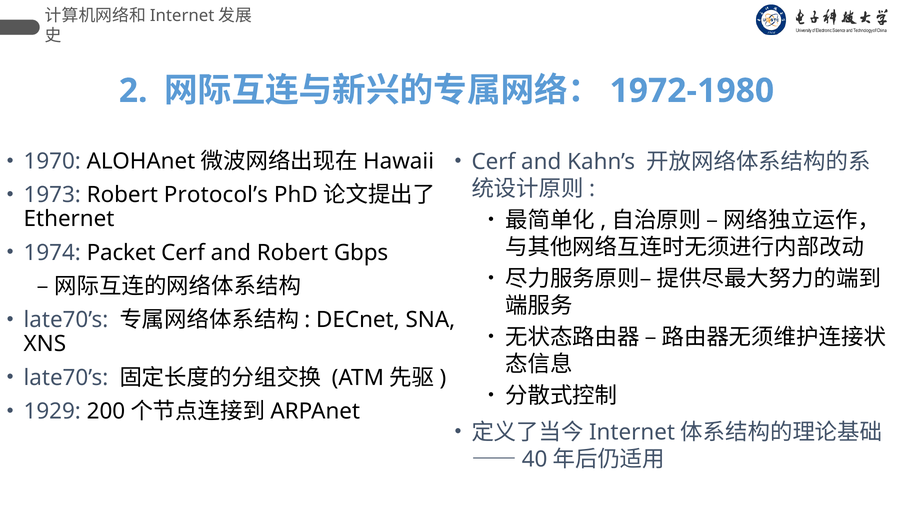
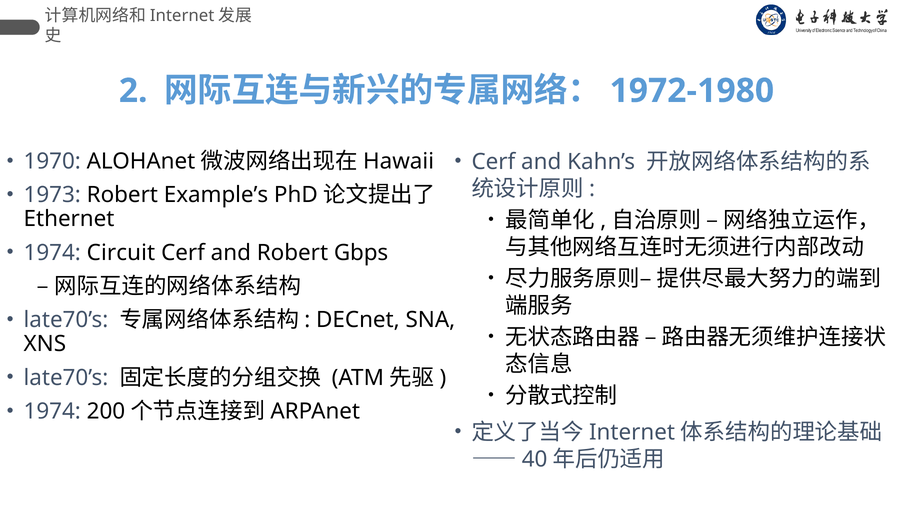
Protocol’s: Protocol’s -> Example’s
Packet: Packet -> Circuit
1929 at (52, 411): 1929 -> 1974
